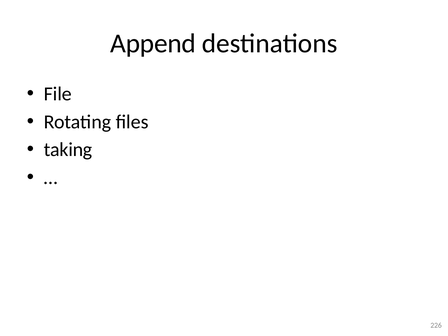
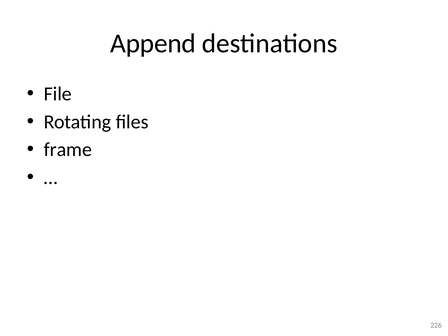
taking: taking -> frame
